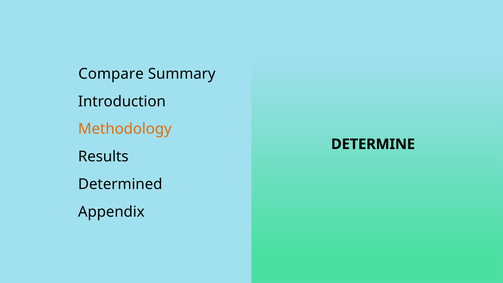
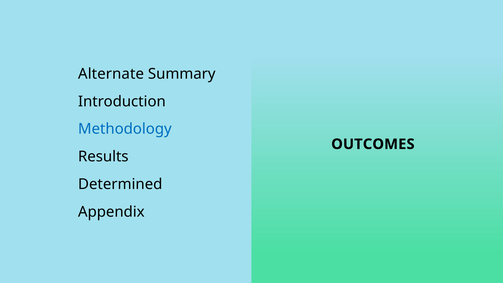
Compare: Compare -> Alternate
Methodology colour: orange -> blue
DETERMINE: DETERMINE -> OUTCOMES
